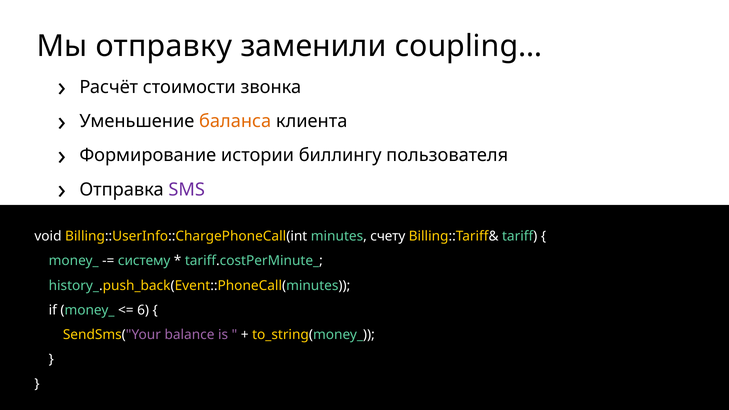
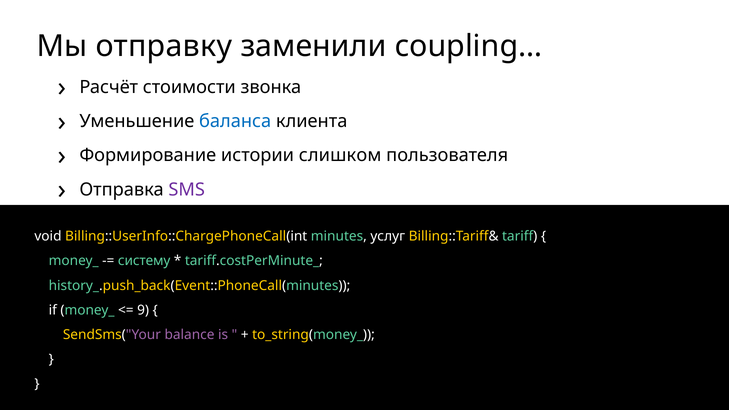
баланса colour: orange -> blue
биллингу: биллингу -> слишком
счету: счету -> услуг
6: 6 -> 9
